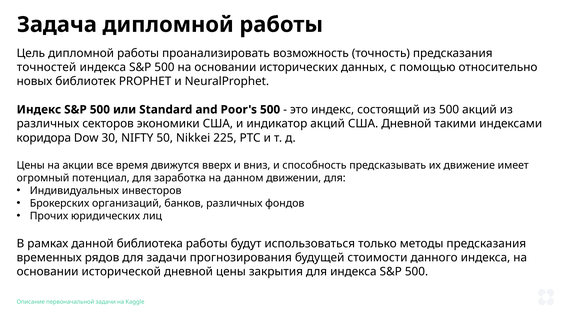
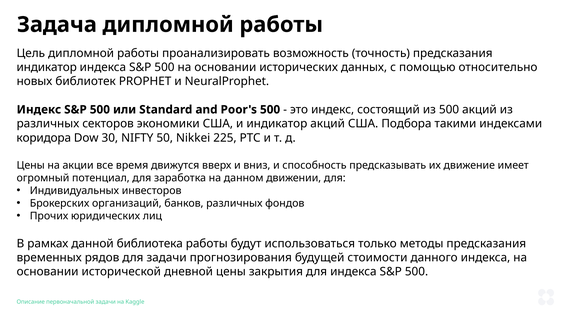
точностей at (47, 67): точностей -> индикатор
США Дневной: Дневной -> Подбора
